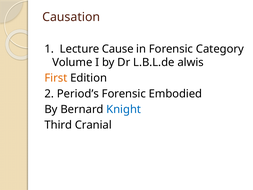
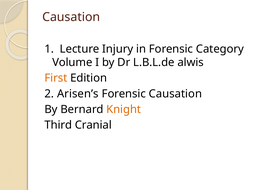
Cause: Cause -> Injury
Period’s: Period’s -> Arisen’s
Forensic Embodied: Embodied -> Causation
Knight colour: blue -> orange
